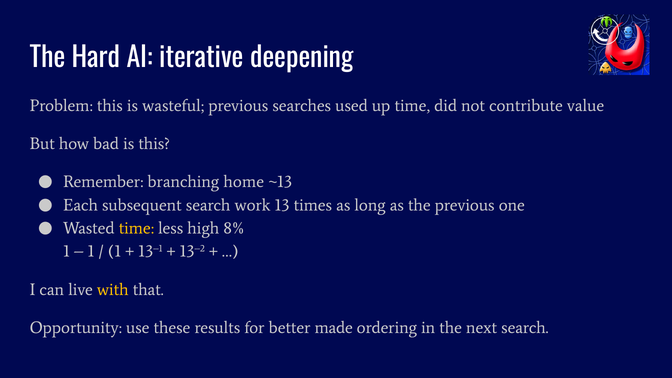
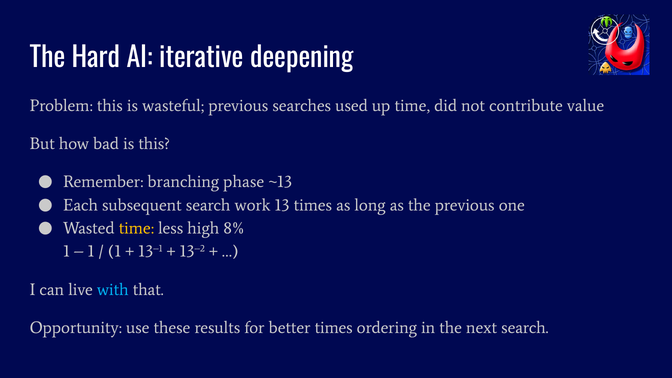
home: home -> phase
with colour: yellow -> light blue
better made: made -> times
